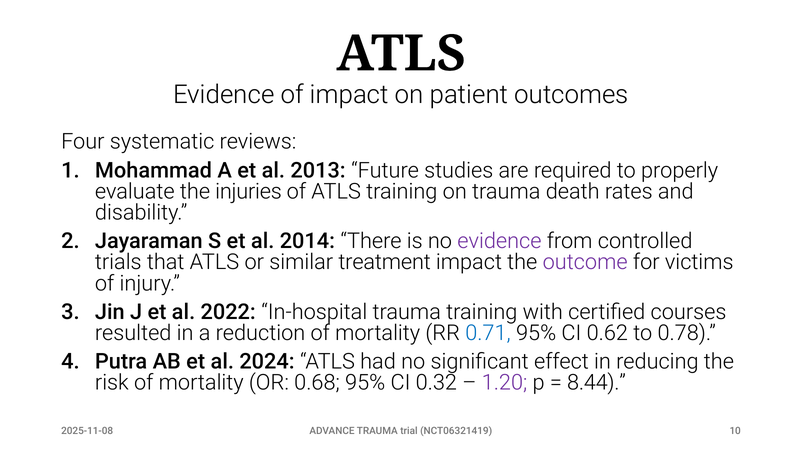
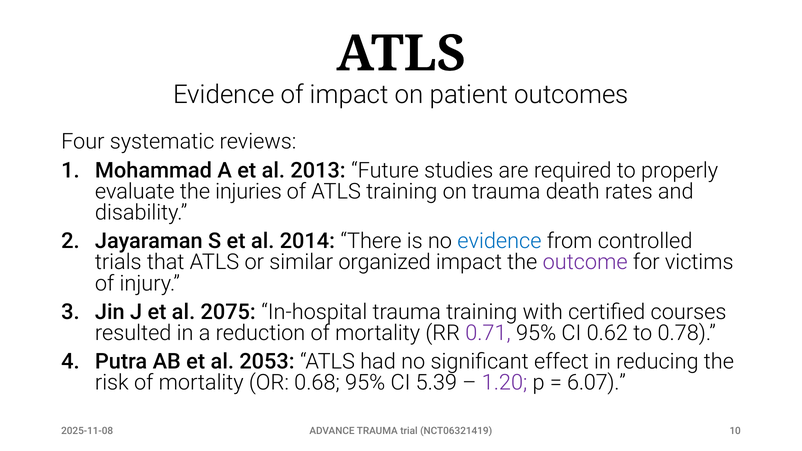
evidence at (499, 241) colour: purple -> blue
treatment: treatment -> organized
2022: 2022 -> 2075
0.71 colour: blue -> purple
2024: 2024 -> 2053
0.32: 0.32 -> 5.39
8.44: 8.44 -> 6.07
